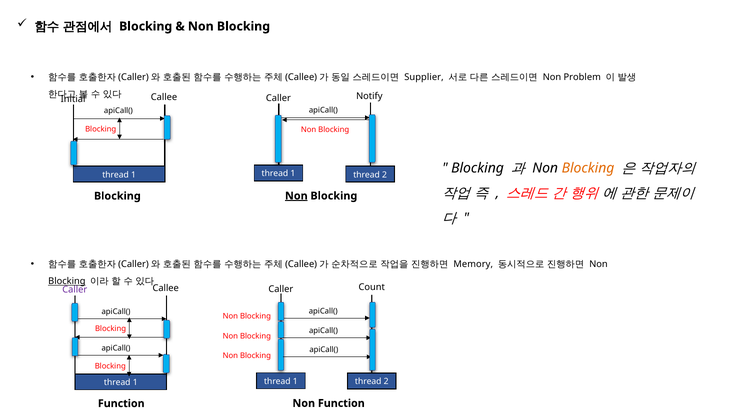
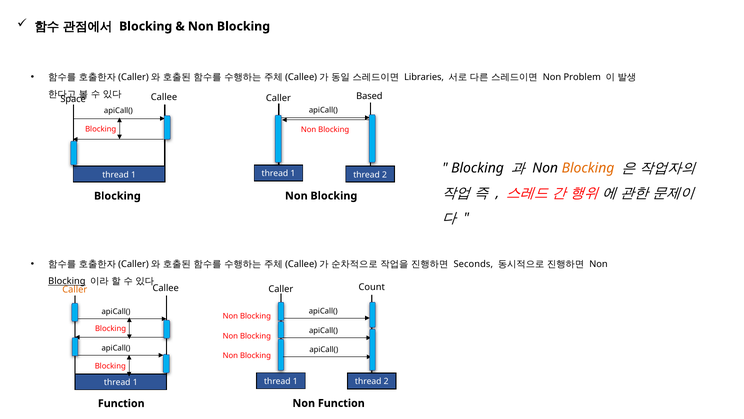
Supplier: Supplier -> Libraries
Notify: Notify -> Based
Initial: Initial -> Space
Non at (296, 196) underline: present -> none
Memory: Memory -> Seconds
Caller at (75, 289) colour: purple -> orange
